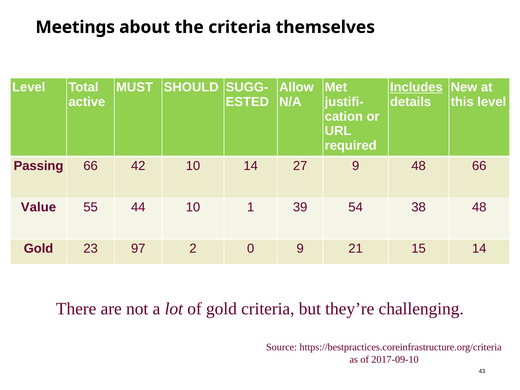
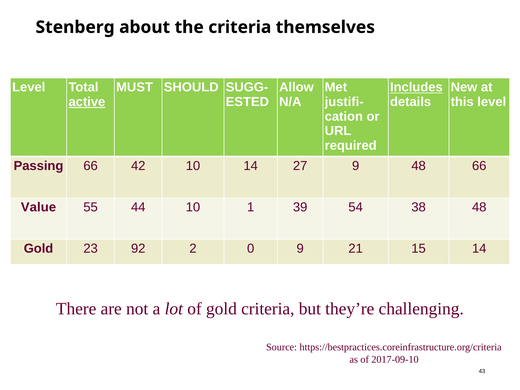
Meetings: Meetings -> Stenberg
active underline: none -> present
97: 97 -> 92
